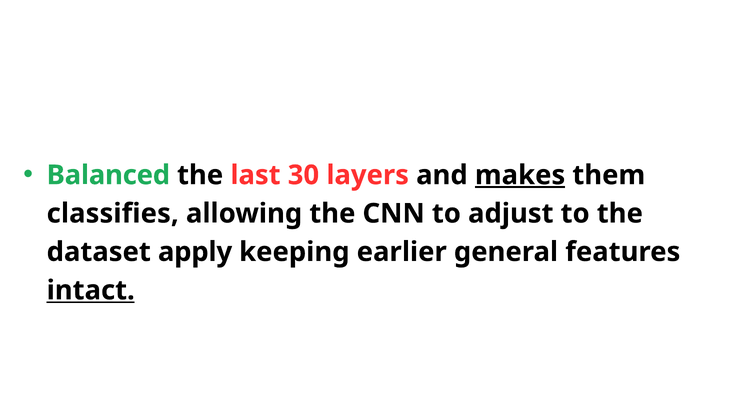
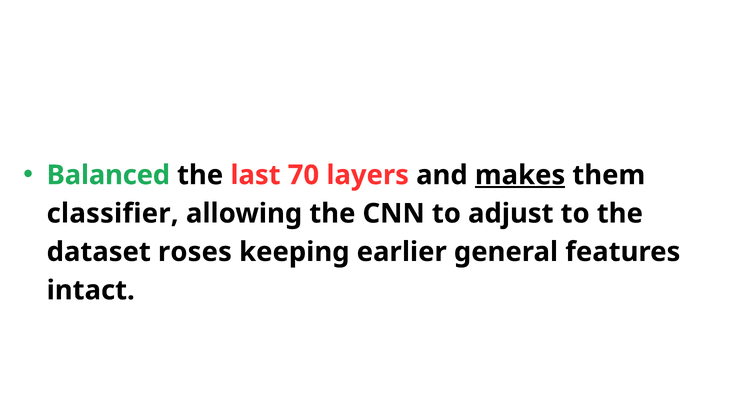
30: 30 -> 70
classifies: classifies -> classifier
apply: apply -> roses
intact underline: present -> none
